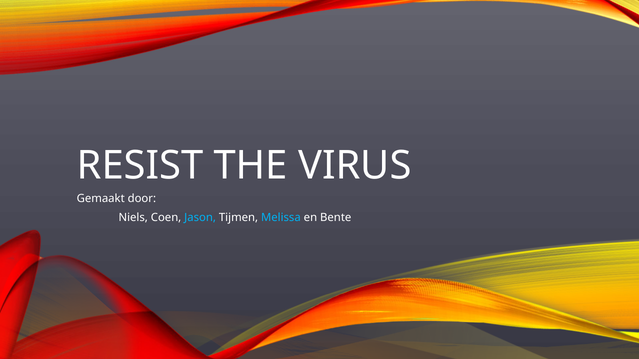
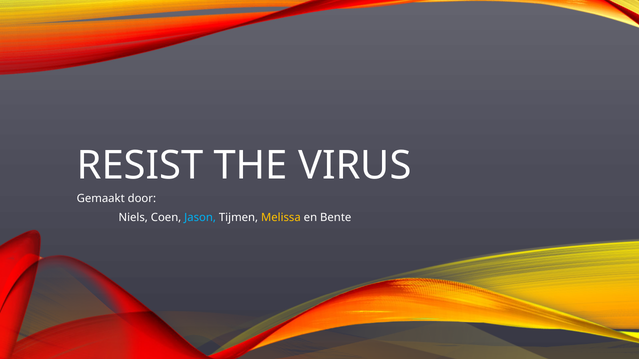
Melissa colour: light blue -> yellow
